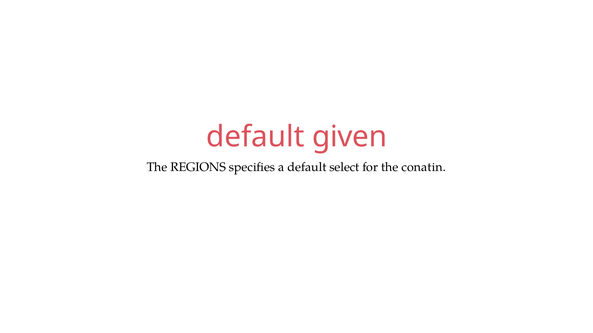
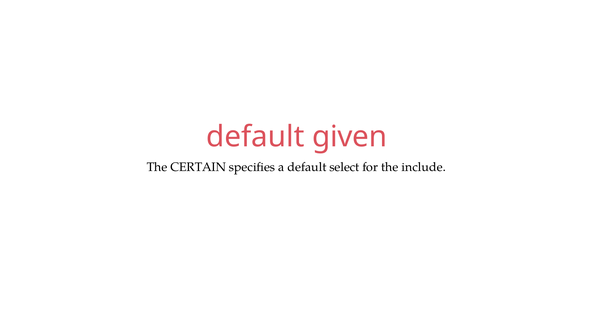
REGIONS: REGIONS -> CERTAIN
conatin: conatin -> include
